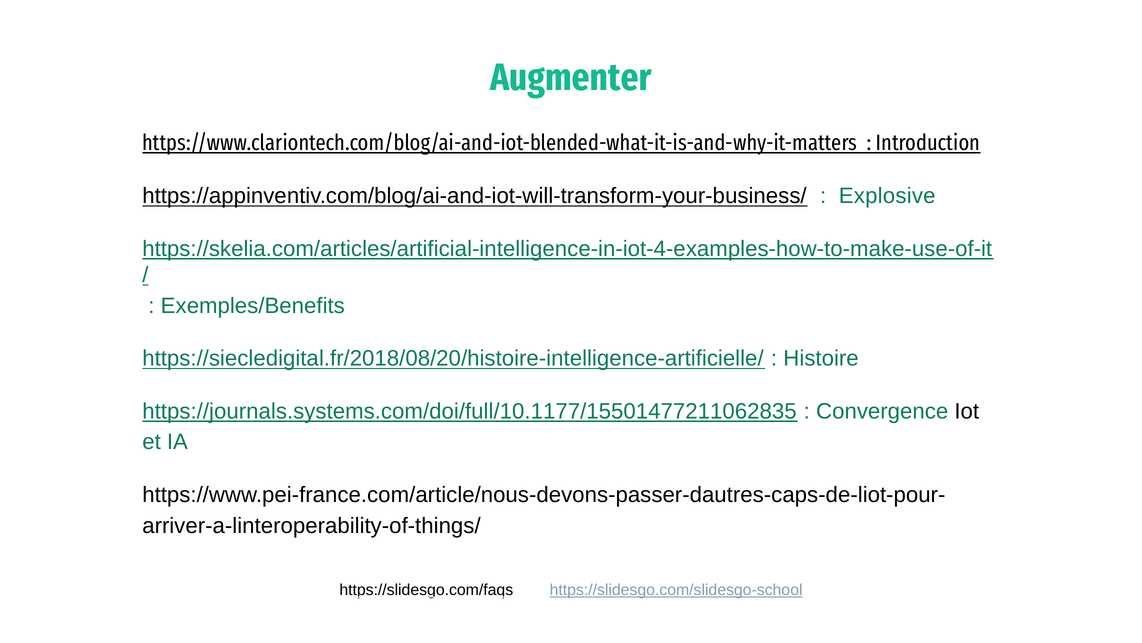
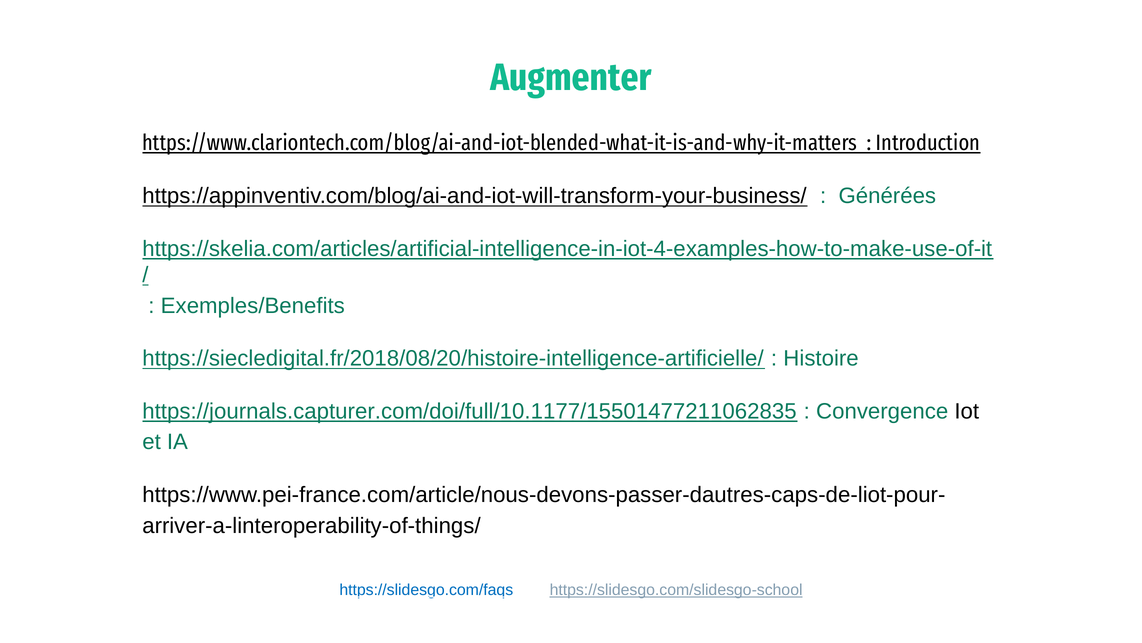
Explosive: Explosive -> Générées
https://journals.systems.com/doi/full/10.1177/15501477211062835: https://journals.systems.com/doi/full/10.1177/15501477211062835 -> https://journals.capturer.com/doi/full/10.1177/15501477211062835
https://slidesgo.com/faqs colour: black -> blue
